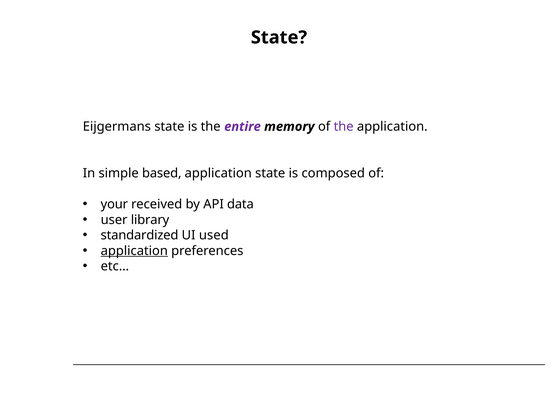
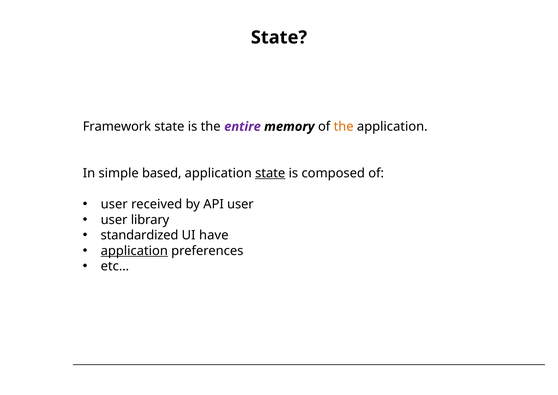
Eijgermans: Eijgermans -> Framework
the at (344, 126) colour: purple -> orange
state at (270, 173) underline: none -> present
your at (114, 204): your -> user
API data: data -> user
used: used -> have
